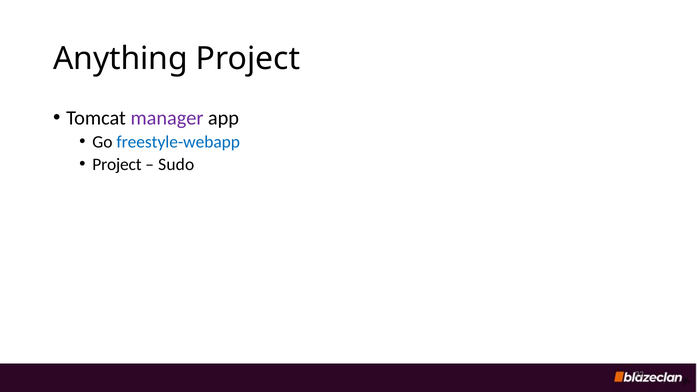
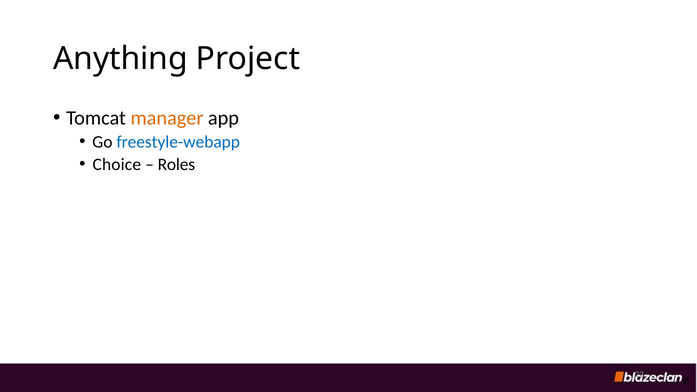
manager colour: purple -> orange
Project at (117, 164): Project -> Choice
Sudo: Sudo -> Roles
